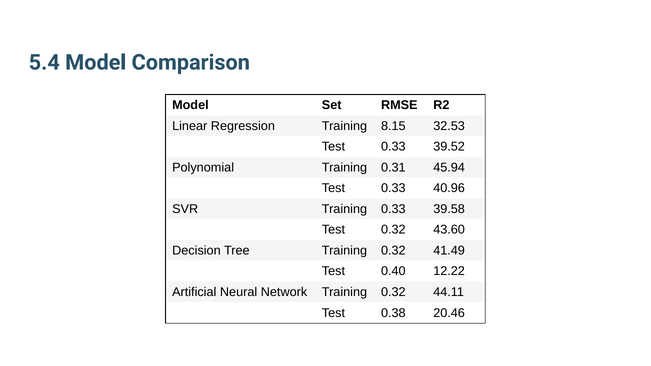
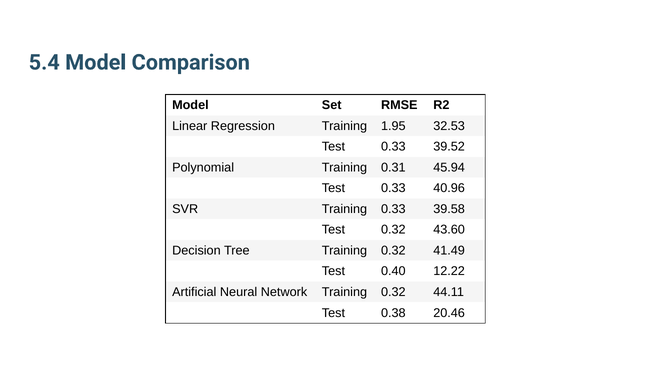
8.15: 8.15 -> 1.95
